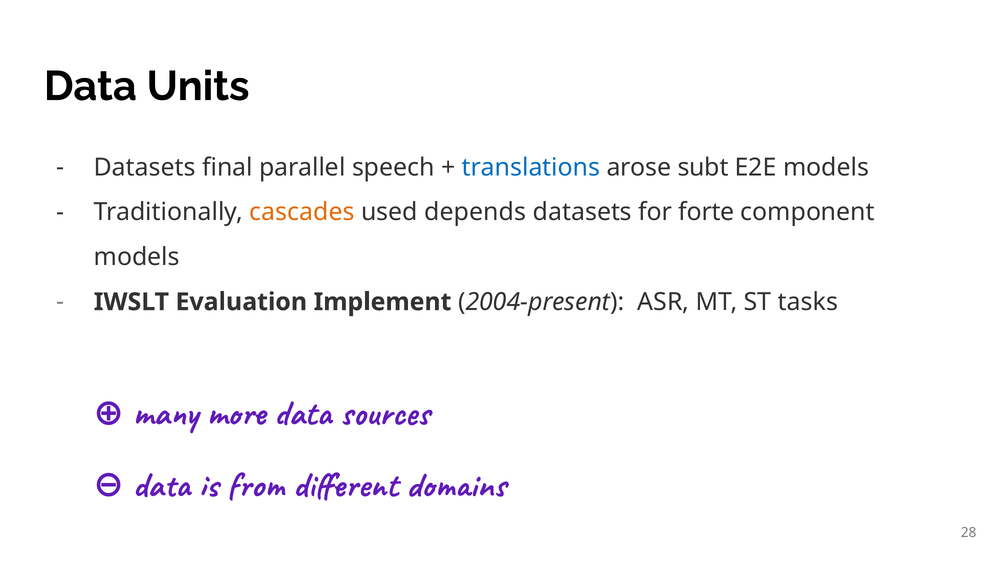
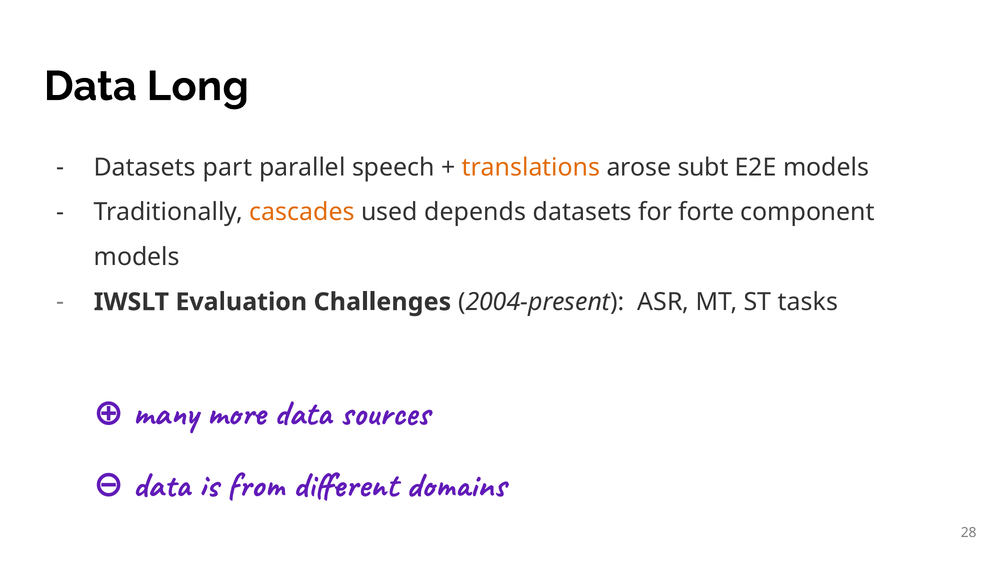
Units: Units -> Long
final: final -> part
translations colour: blue -> orange
Implement: Implement -> Challenges
